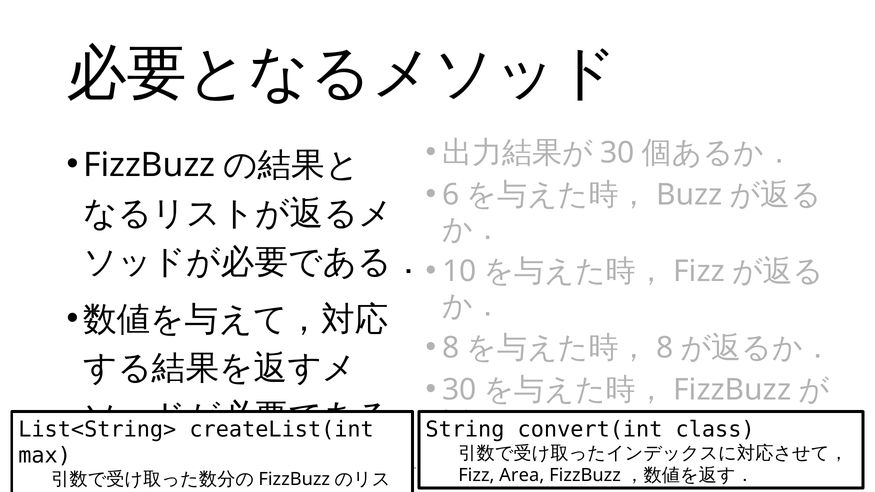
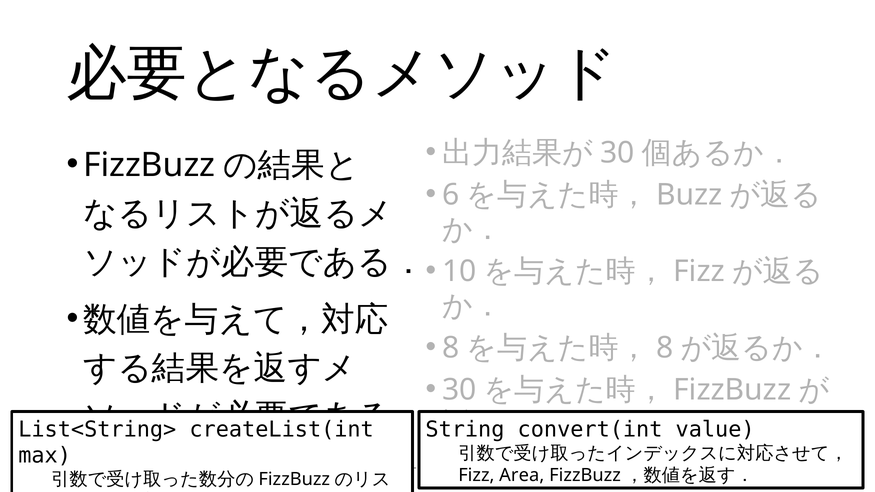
class: class -> value
